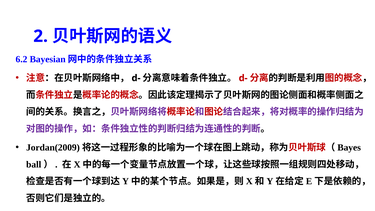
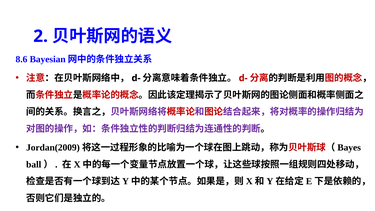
6.2: 6.2 -> 8.6
